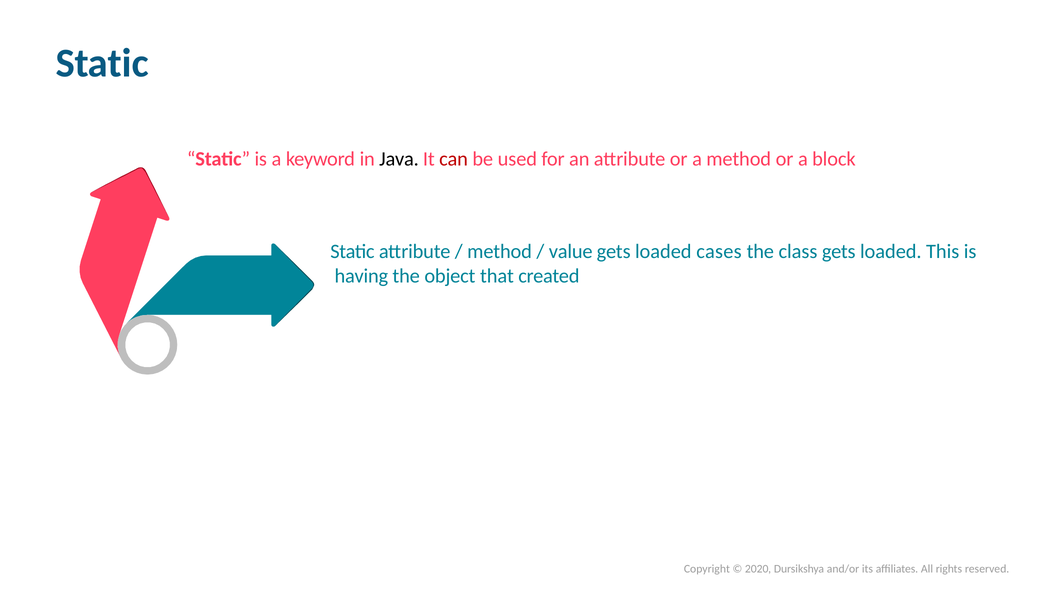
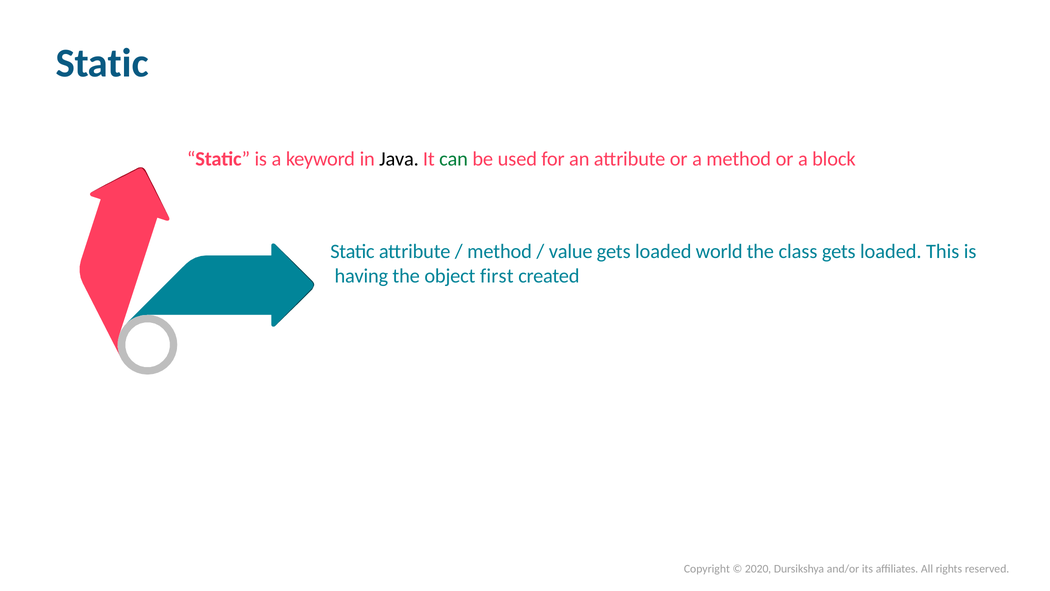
can colour: red -> green
cases: cases -> world
that: that -> first
